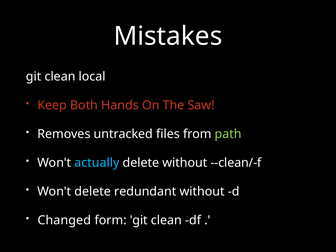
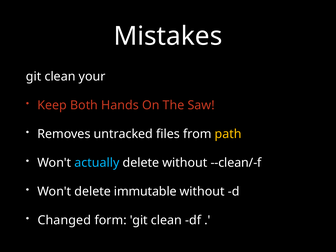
local: local -> your
path colour: light green -> yellow
redundant: redundant -> immutable
